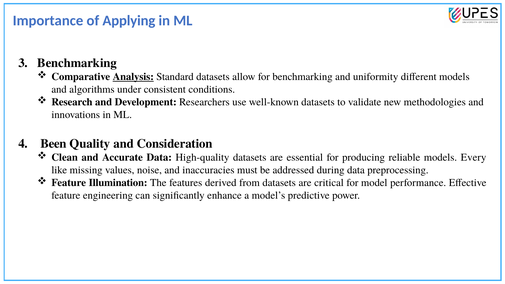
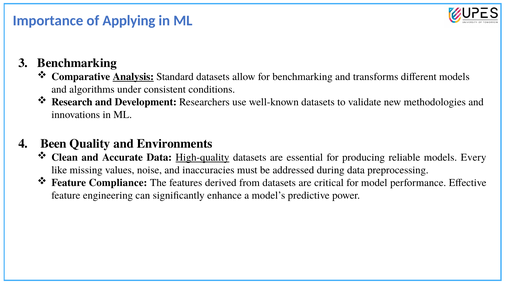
uniformity: uniformity -> transforms
Consideration: Consideration -> Environments
High-quality underline: none -> present
Illumination: Illumination -> Compliance
